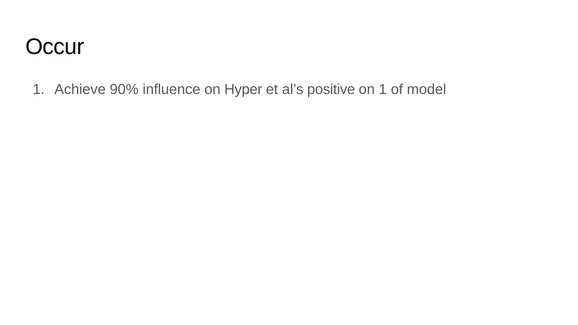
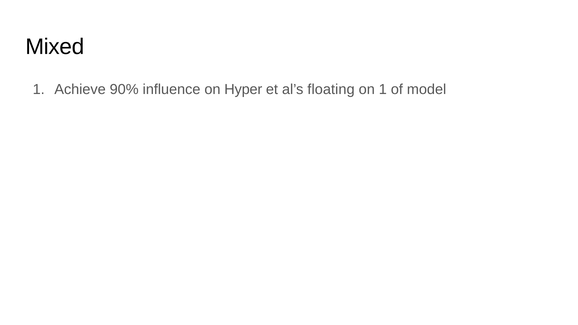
Occur: Occur -> Mixed
positive: positive -> floating
